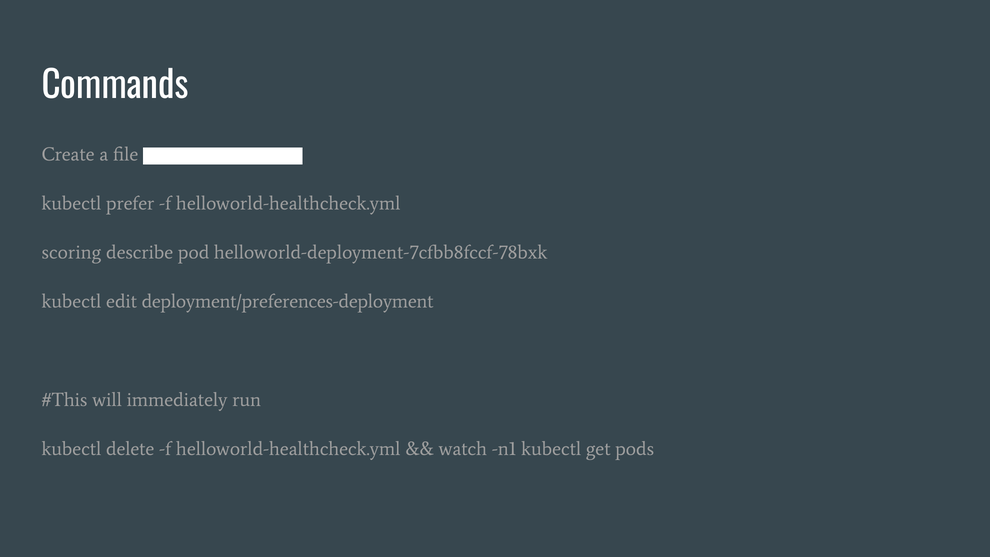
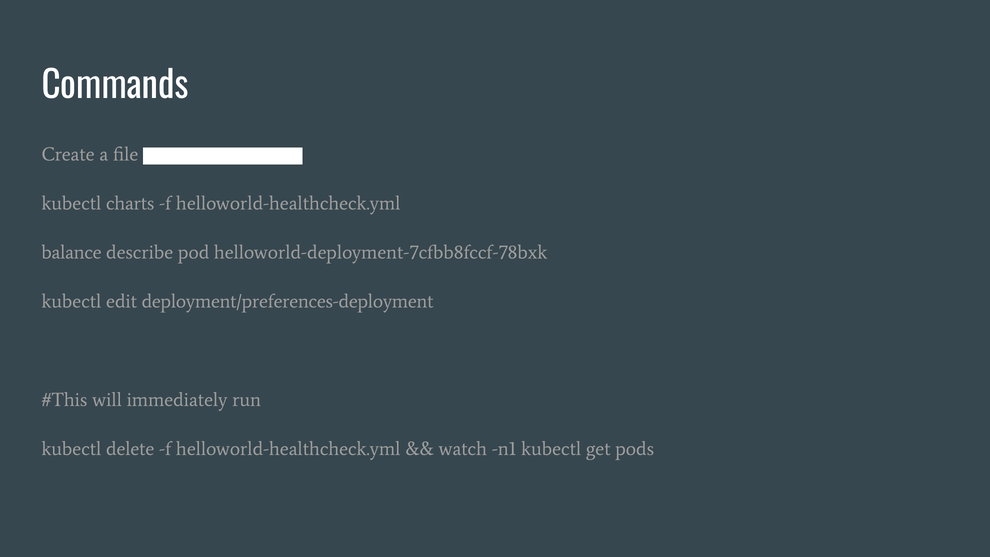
prefer: prefer -> charts
scoring: scoring -> balance
